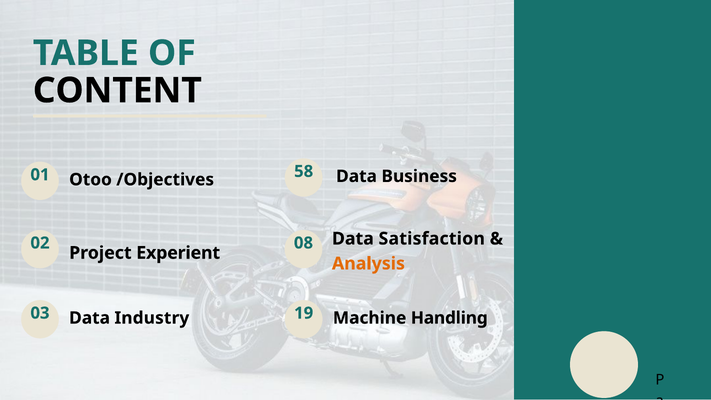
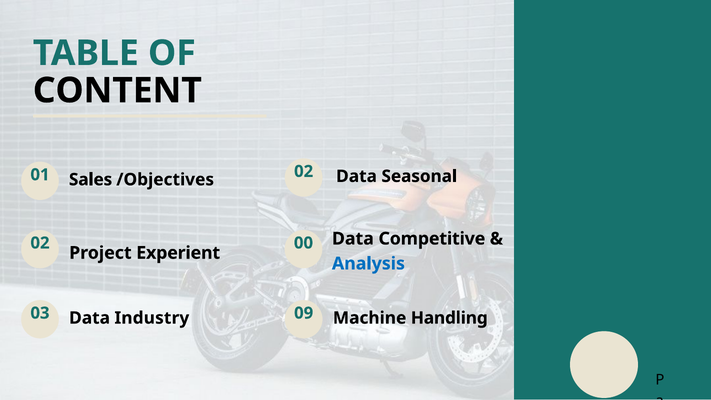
01 58: 58 -> 02
Business: Business -> Seasonal
Otoo: Otoo -> Sales
Satisfaction: Satisfaction -> Competitive
08: 08 -> 00
Analysis colour: orange -> blue
19: 19 -> 09
